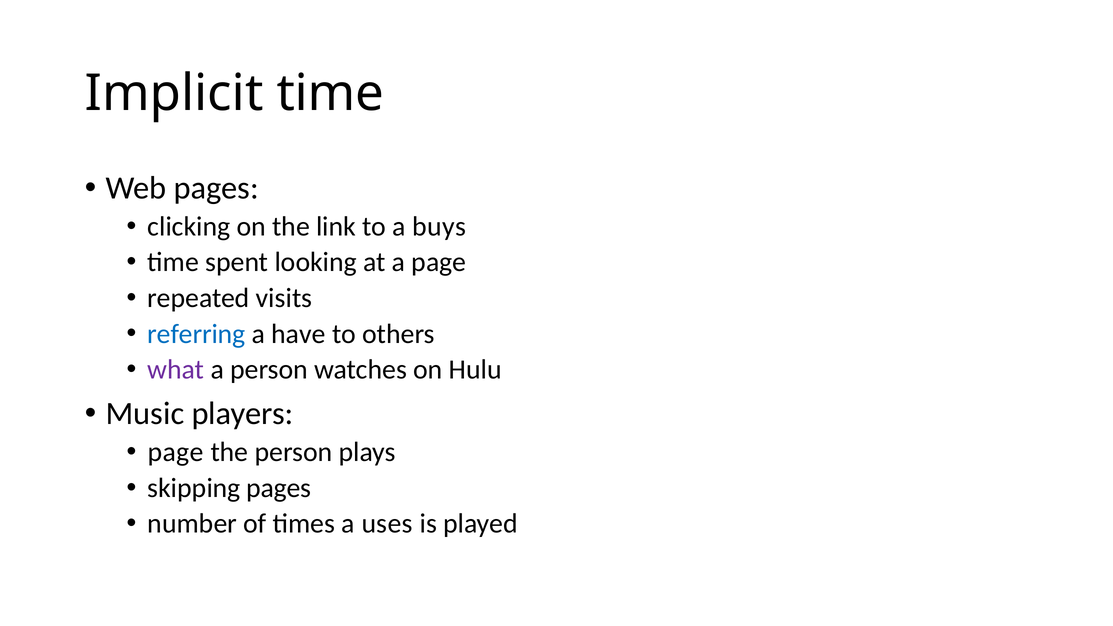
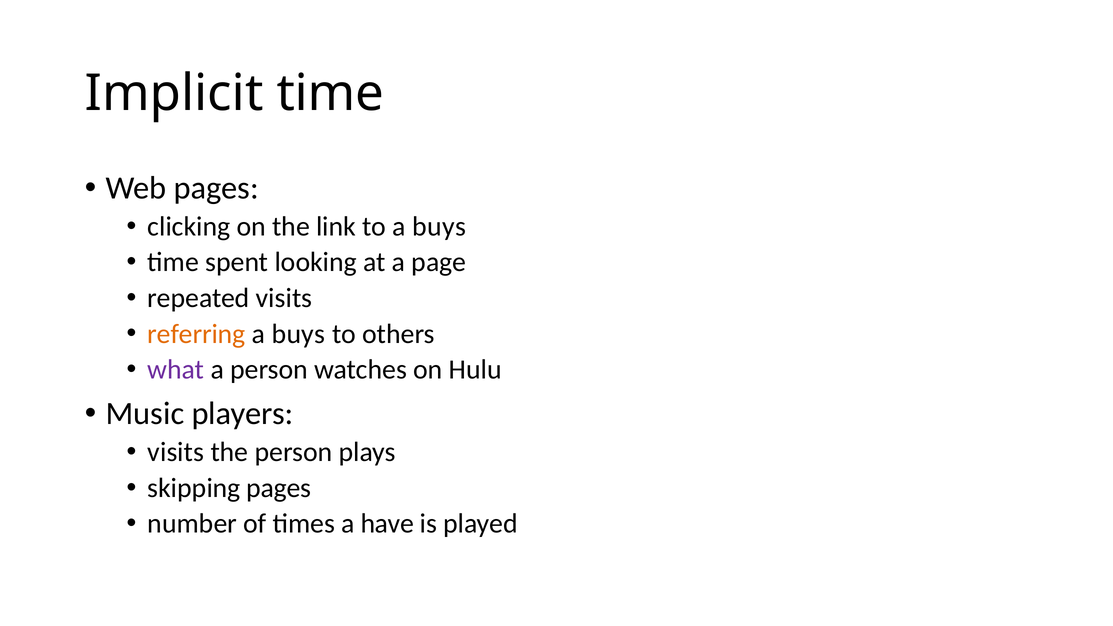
referring colour: blue -> orange
have at (299, 334): have -> buys
page at (176, 452): page -> visits
uses: uses -> have
